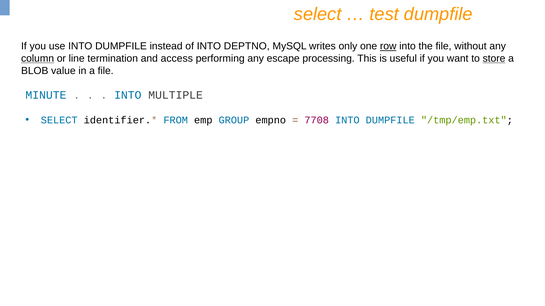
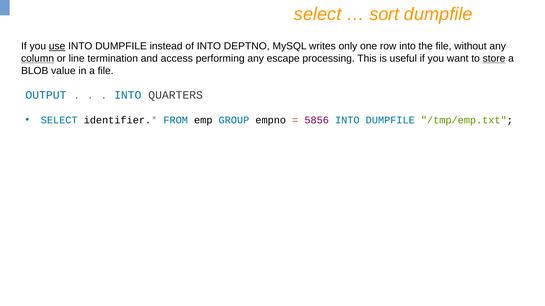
test: test -> sort
use underline: none -> present
row underline: present -> none
MINUTE: MINUTE -> OUTPUT
MULTIPLE: MULTIPLE -> QUARTERS
7708: 7708 -> 5856
